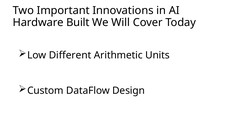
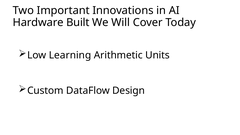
Different: Different -> Learning
